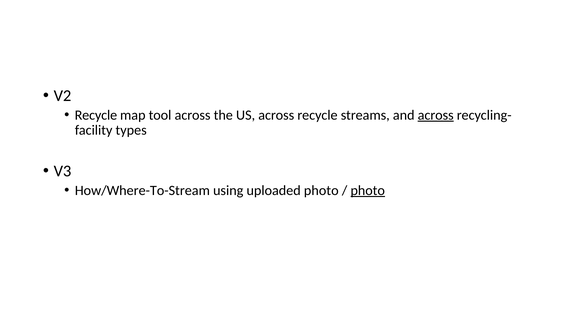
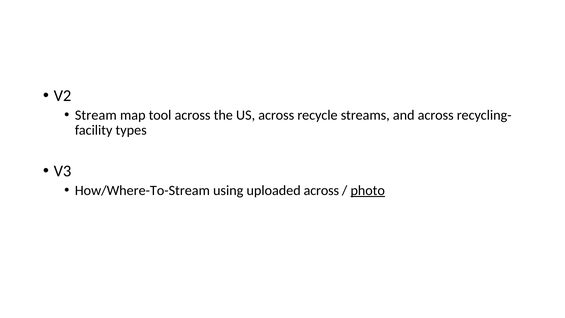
Recycle at (96, 115): Recycle -> Stream
across at (436, 115) underline: present -> none
uploaded photo: photo -> across
